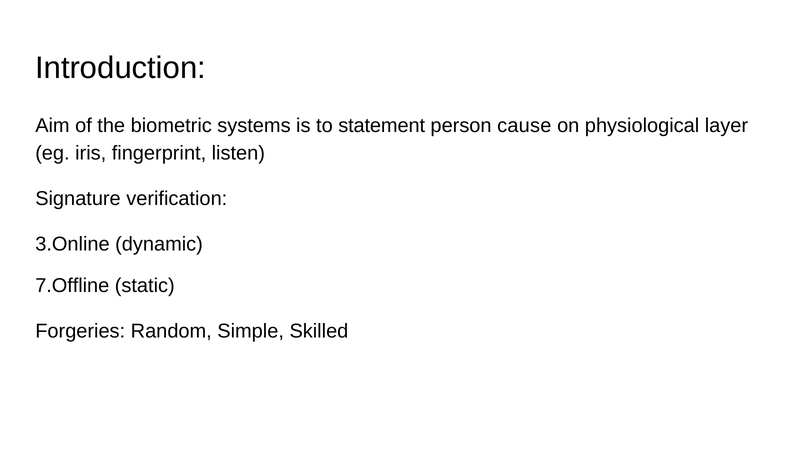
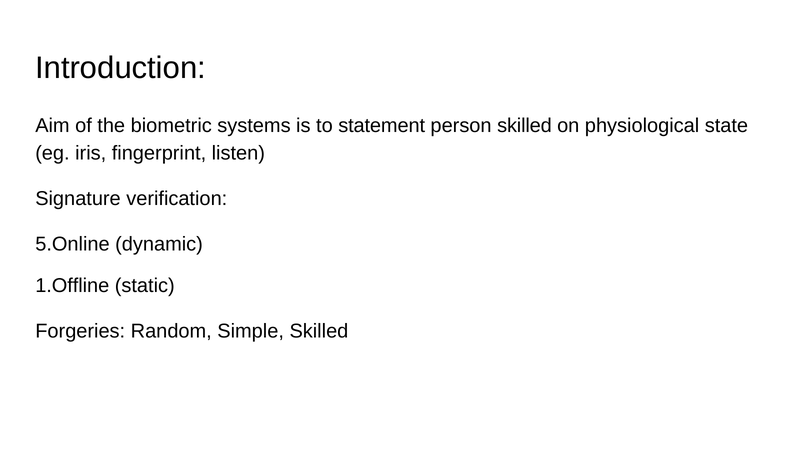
person cause: cause -> skilled
layer: layer -> state
3.Online: 3.Online -> 5.Online
7.Offline: 7.Offline -> 1.Offline
